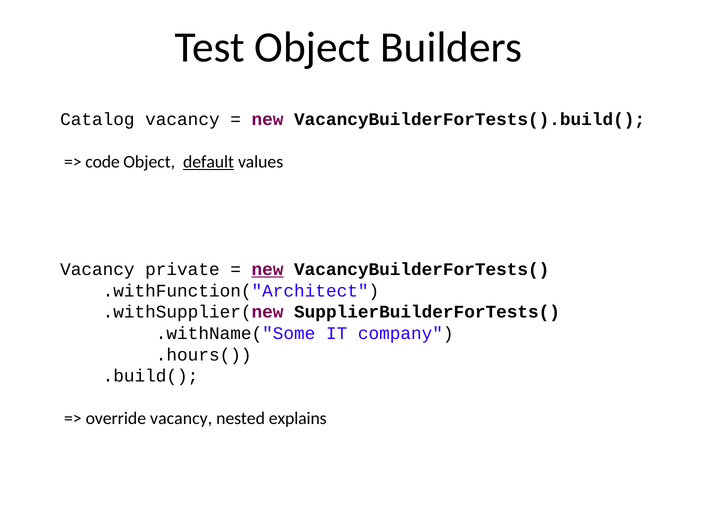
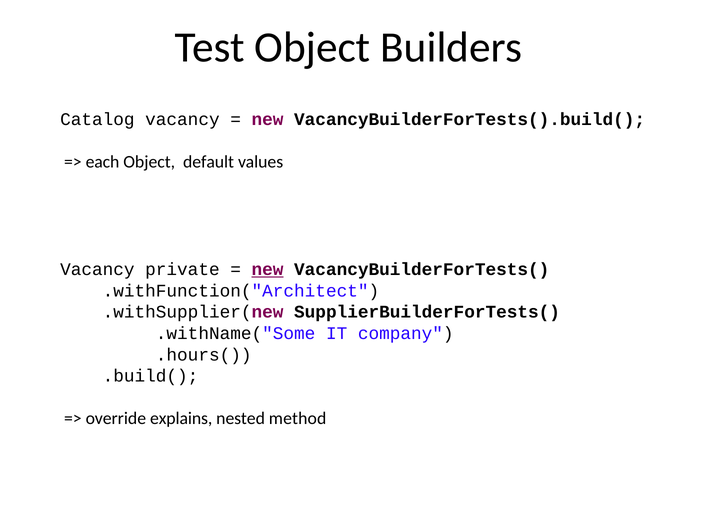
code: code -> each
default underline: present -> none
override vacancy: vacancy -> explains
explains: explains -> method
